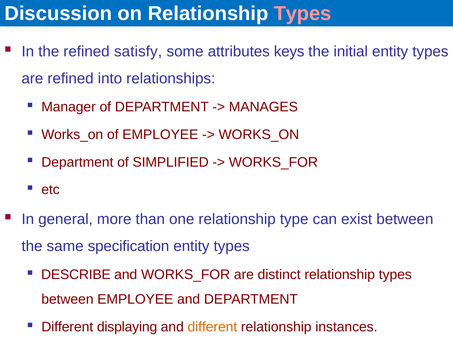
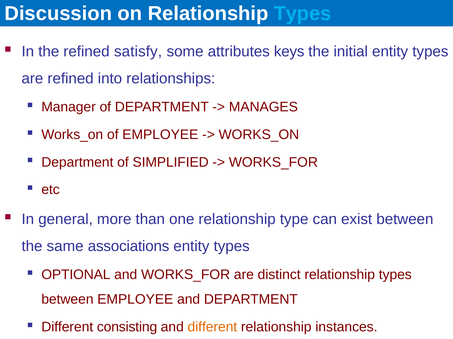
Types at (303, 13) colour: pink -> light blue
specification: specification -> associations
DESCRIBE: DESCRIBE -> OPTIONAL
displaying: displaying -> consisting
